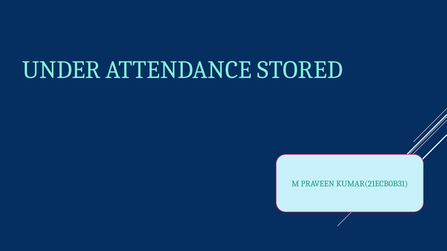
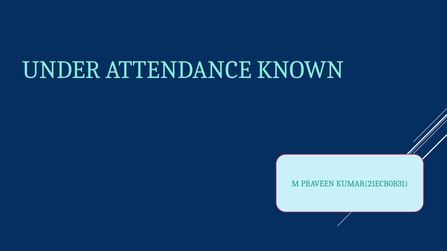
STORED: STORED -> KNOWN
